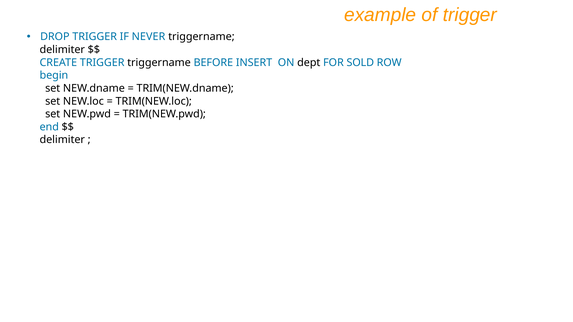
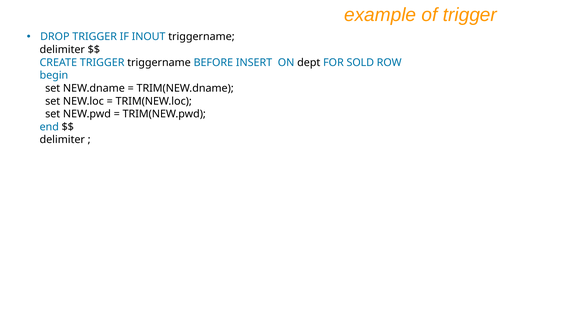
NEVER: NEVER -> INOUT
